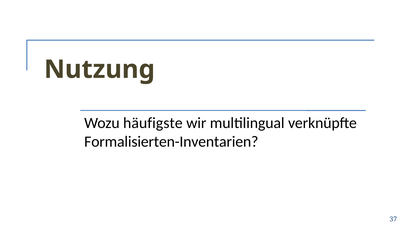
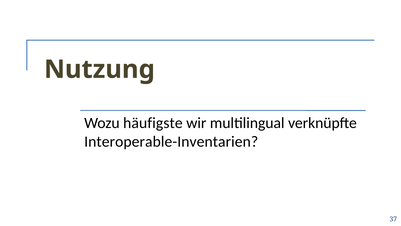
Formalisierten-Inventarien: Formalisierten-Inventarien -> Interoperable-Inventarien
